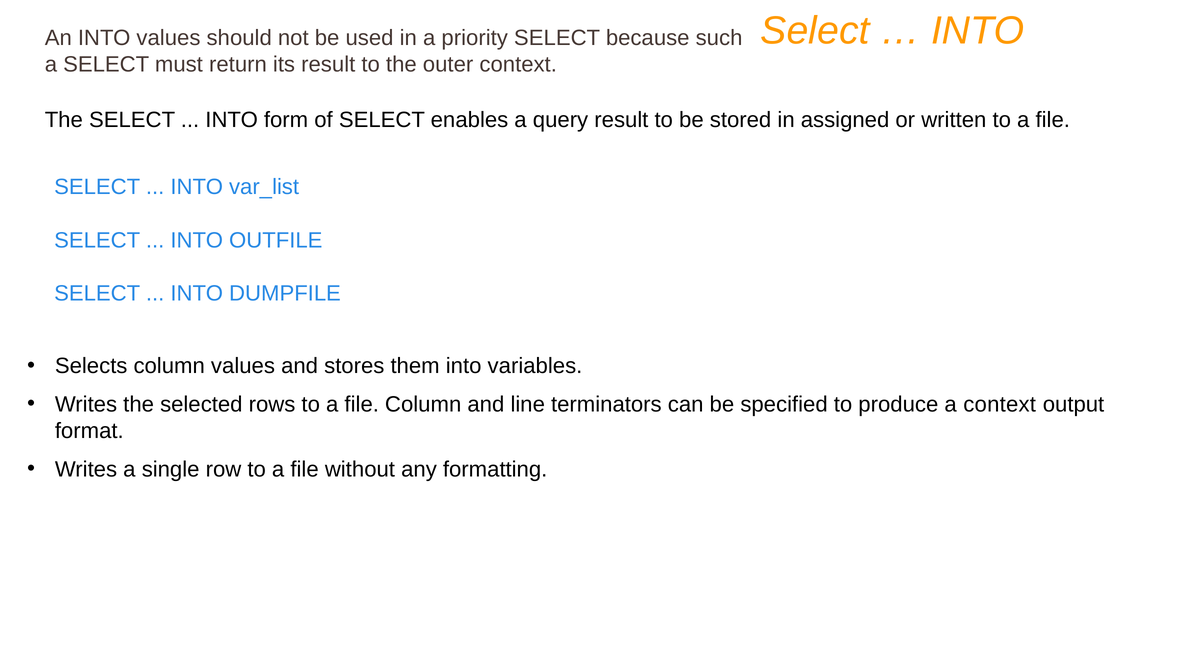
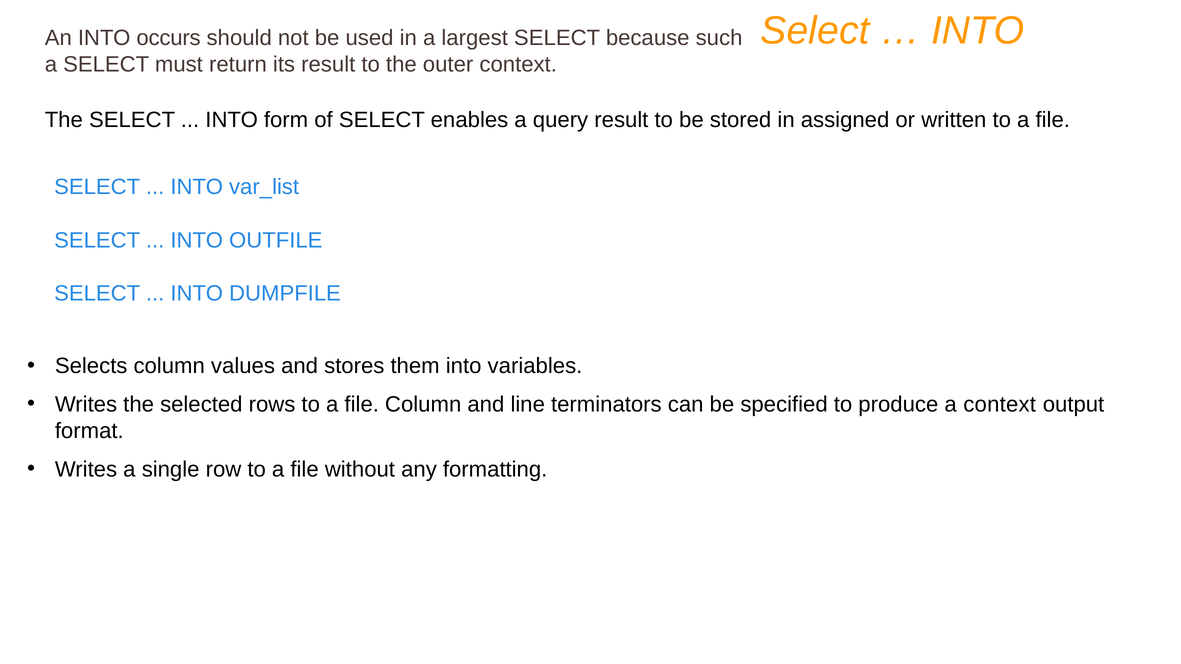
INTO values: values -> occurs
priority: priority -> largest
